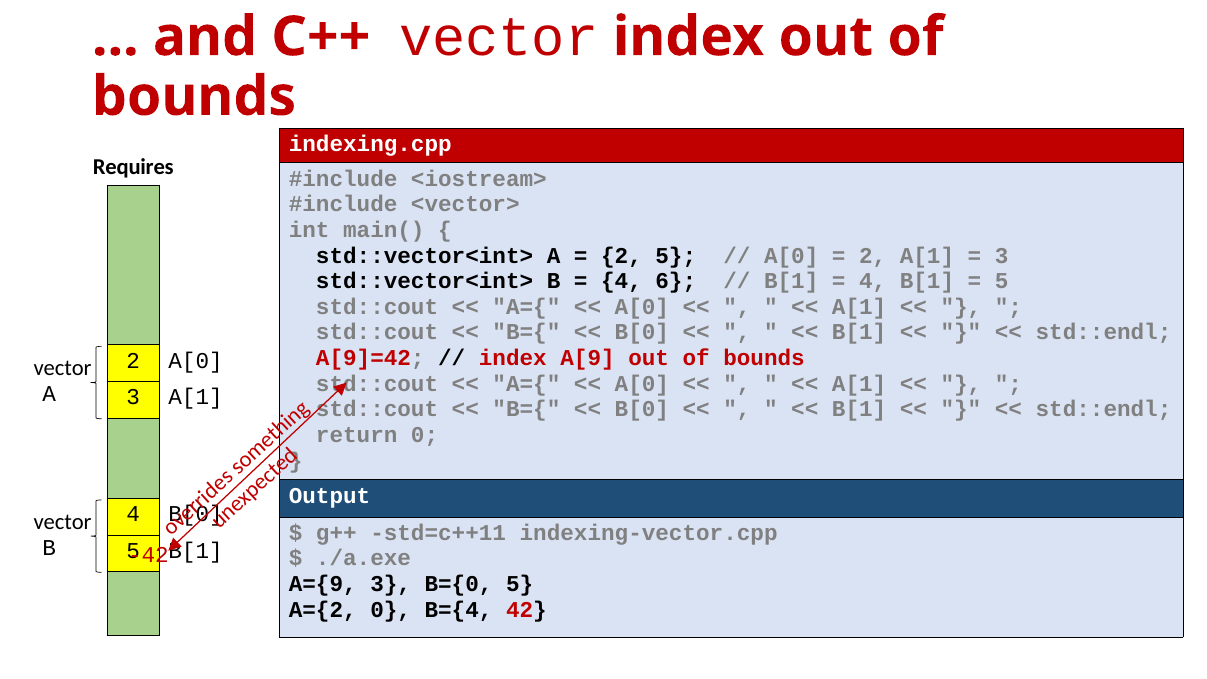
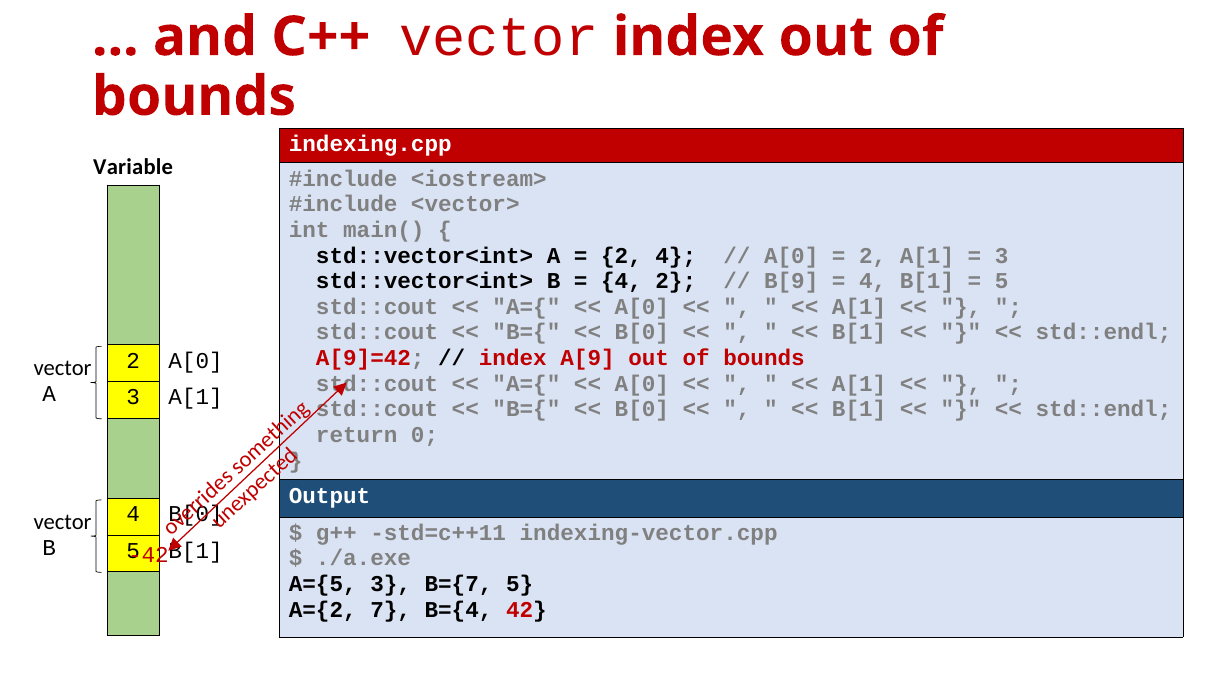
Requires: Requires -> Variable
2 5: 5 -> 4
4 6: 6 -> 2
B[1 at (791, 281): B[1 -> B[9
A={9: A={9 -> A={5
B={0: B={0 -> B={7
A={2 0: 0 -> 7
